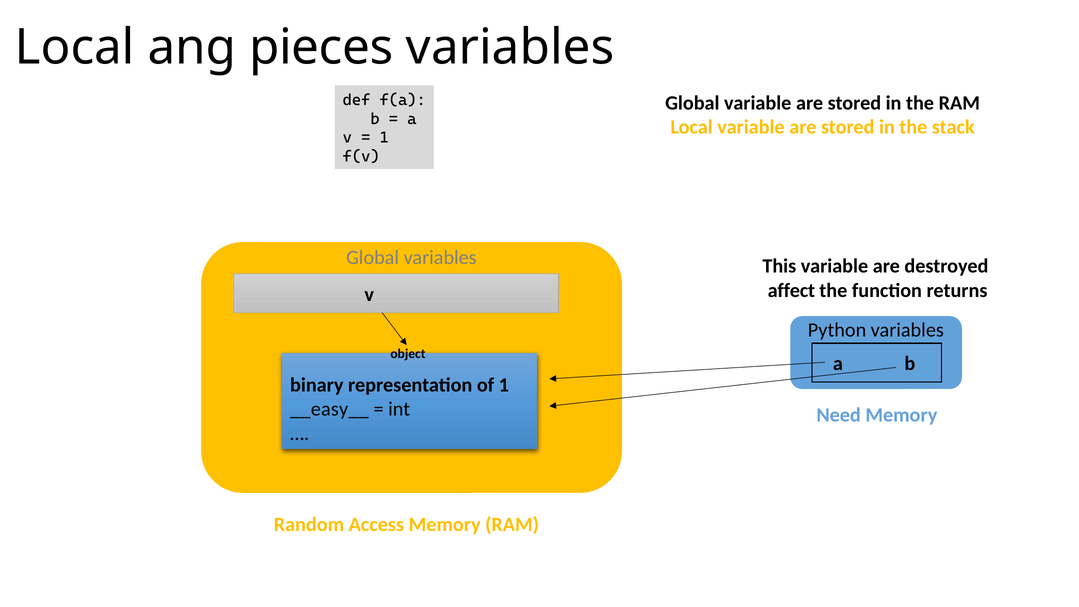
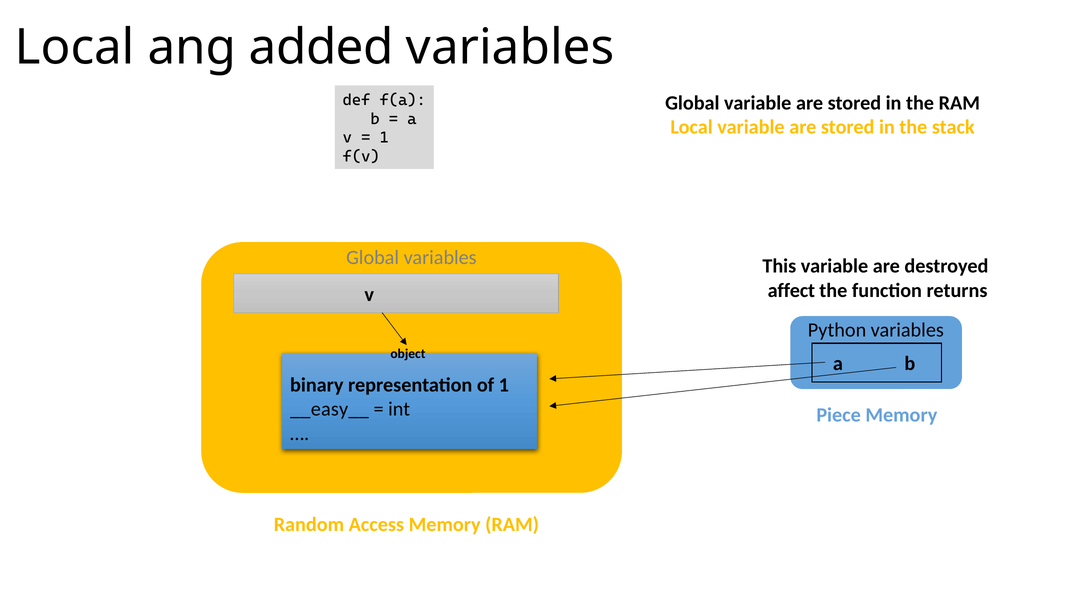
pieces: pieces -> added
Need: Need -> Piece
